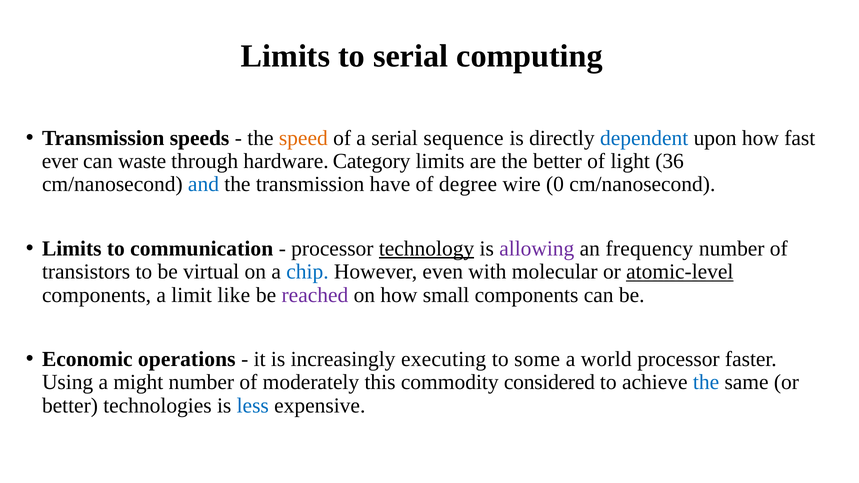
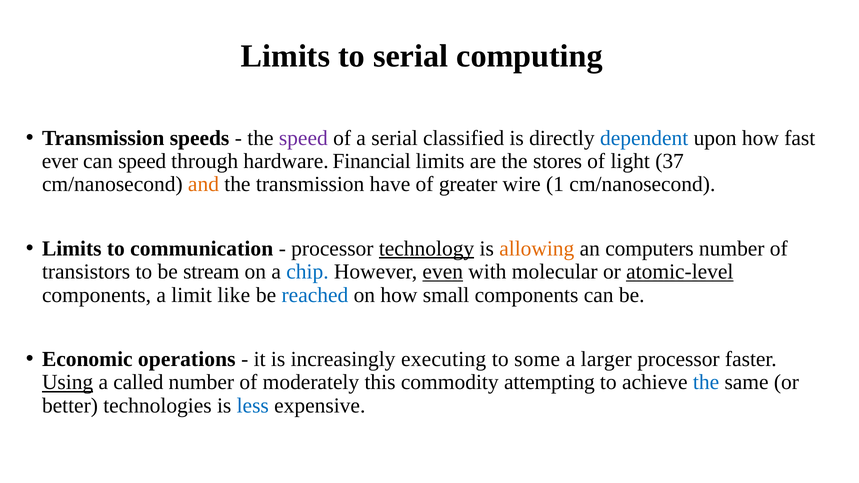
speed at (303, 138) colour: orange -> purple
sequence: sequence -> classified
can waste: waste -> speed
Category: Category -> Financial
the better: better -> stores
36: 36 -> 37
and colour: blue -> orange
degree: degree -> greater
0: 0 -> 1
allowing colour: purple -> orange
frequency: frequency -> computers
virtual: virtual -> stream
even underline: none -> present
reached colour: purple -> blue
world: world -> larger
Using underline: none -> present
might: might -> called
considered: considered -> attempting
